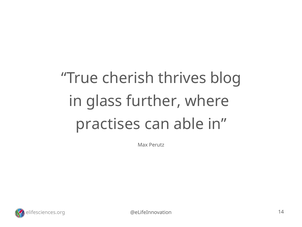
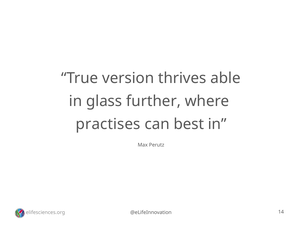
cherish: cherish -> version
blog: blog -> able
able: able -> best
